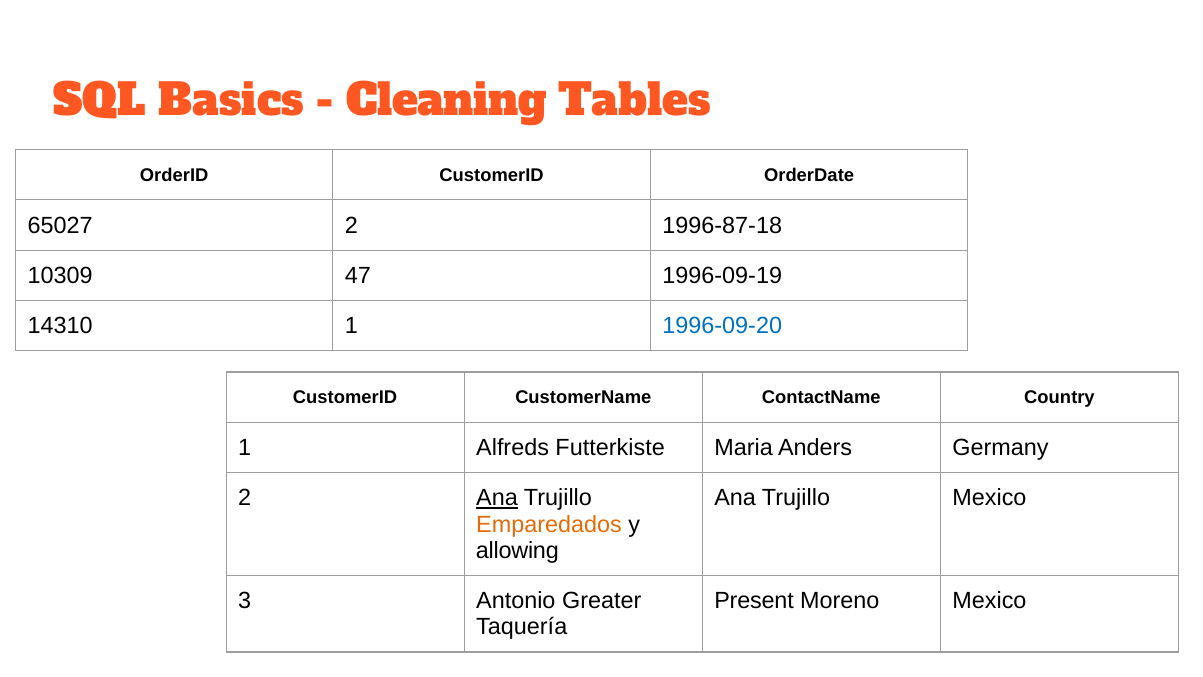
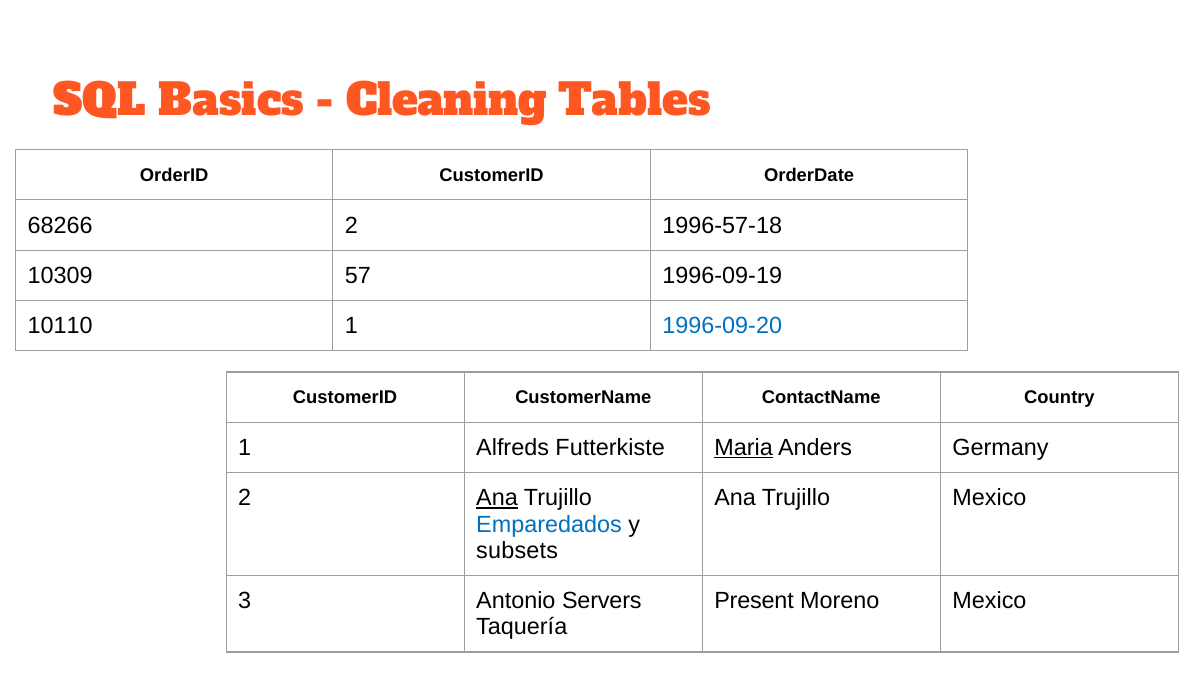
65027: 65027 -> 68266
1996-87-18: 1996-87-18 -> 1996-57-18
47: 47 -> 57
14310: 14310 -> 10110
Maria underline: none -> present
Emparedados colour: orange -> blue
allowing: allowing -> subsets
Greater: Greater -> Servers
